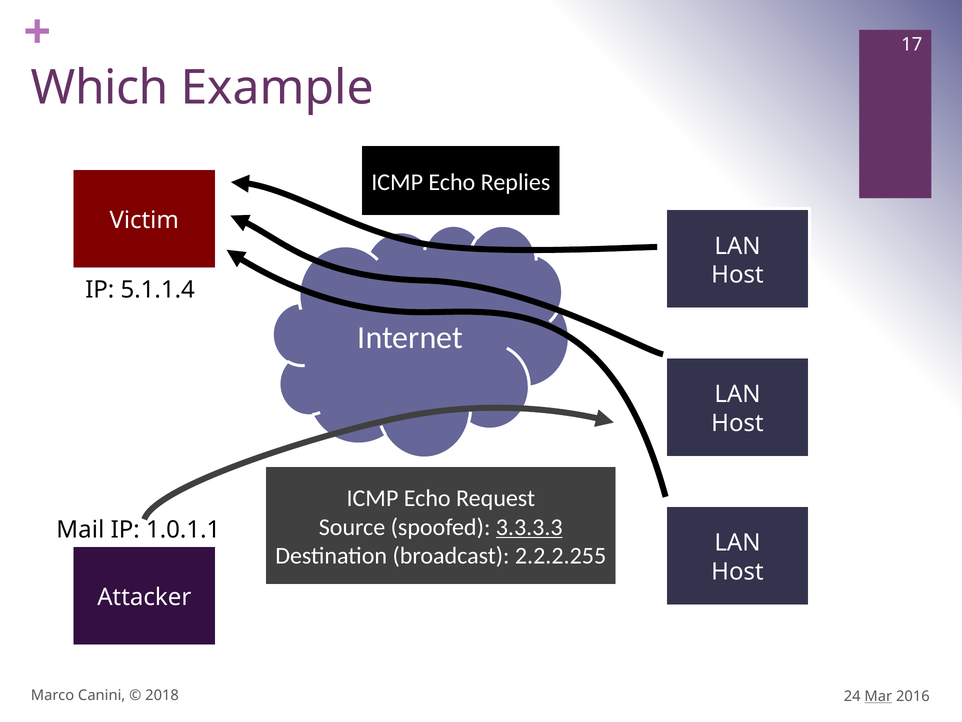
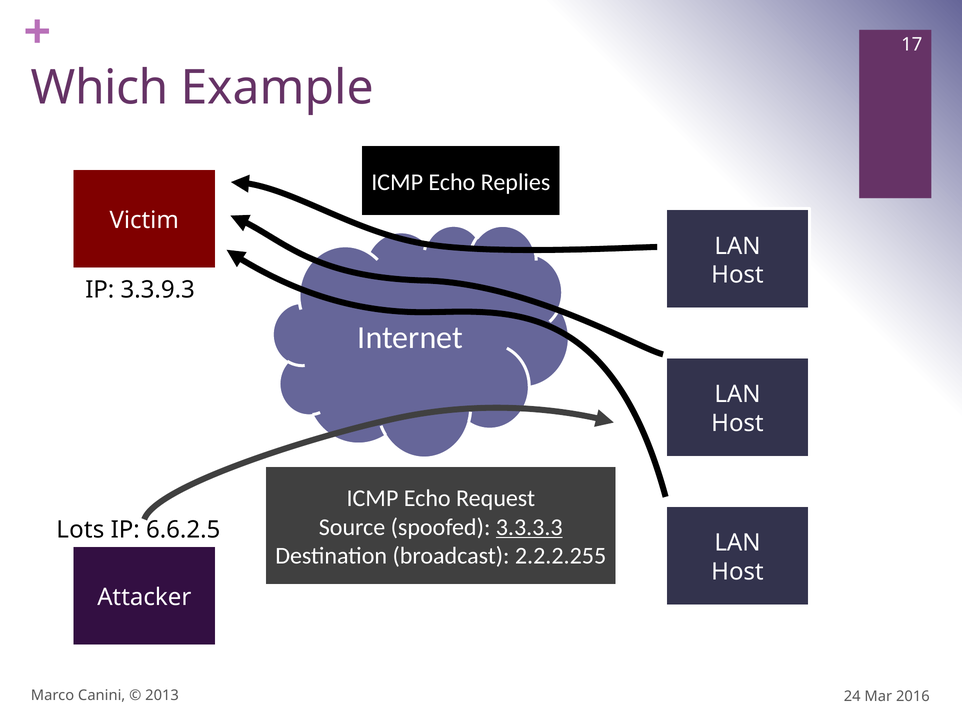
5.1.1.4: 5.1.1.4 -> 3.3.9.3
Mail: Mail -> Lots
1.0.1.1: 1.0.1.1 -> 6.6.2.5
2018: 2018 -> 2013
Mar underline: present -> none
